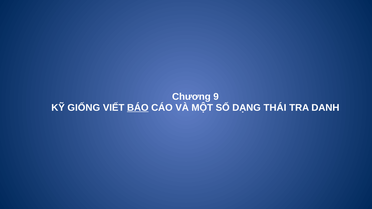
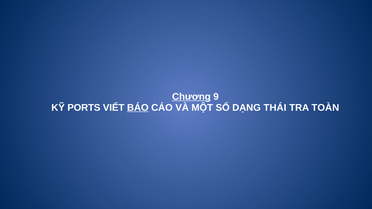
Chương underline: none -> present
GIỐNG: GIỐNG -> PORTS
DANH: DANH -> TOÀN
